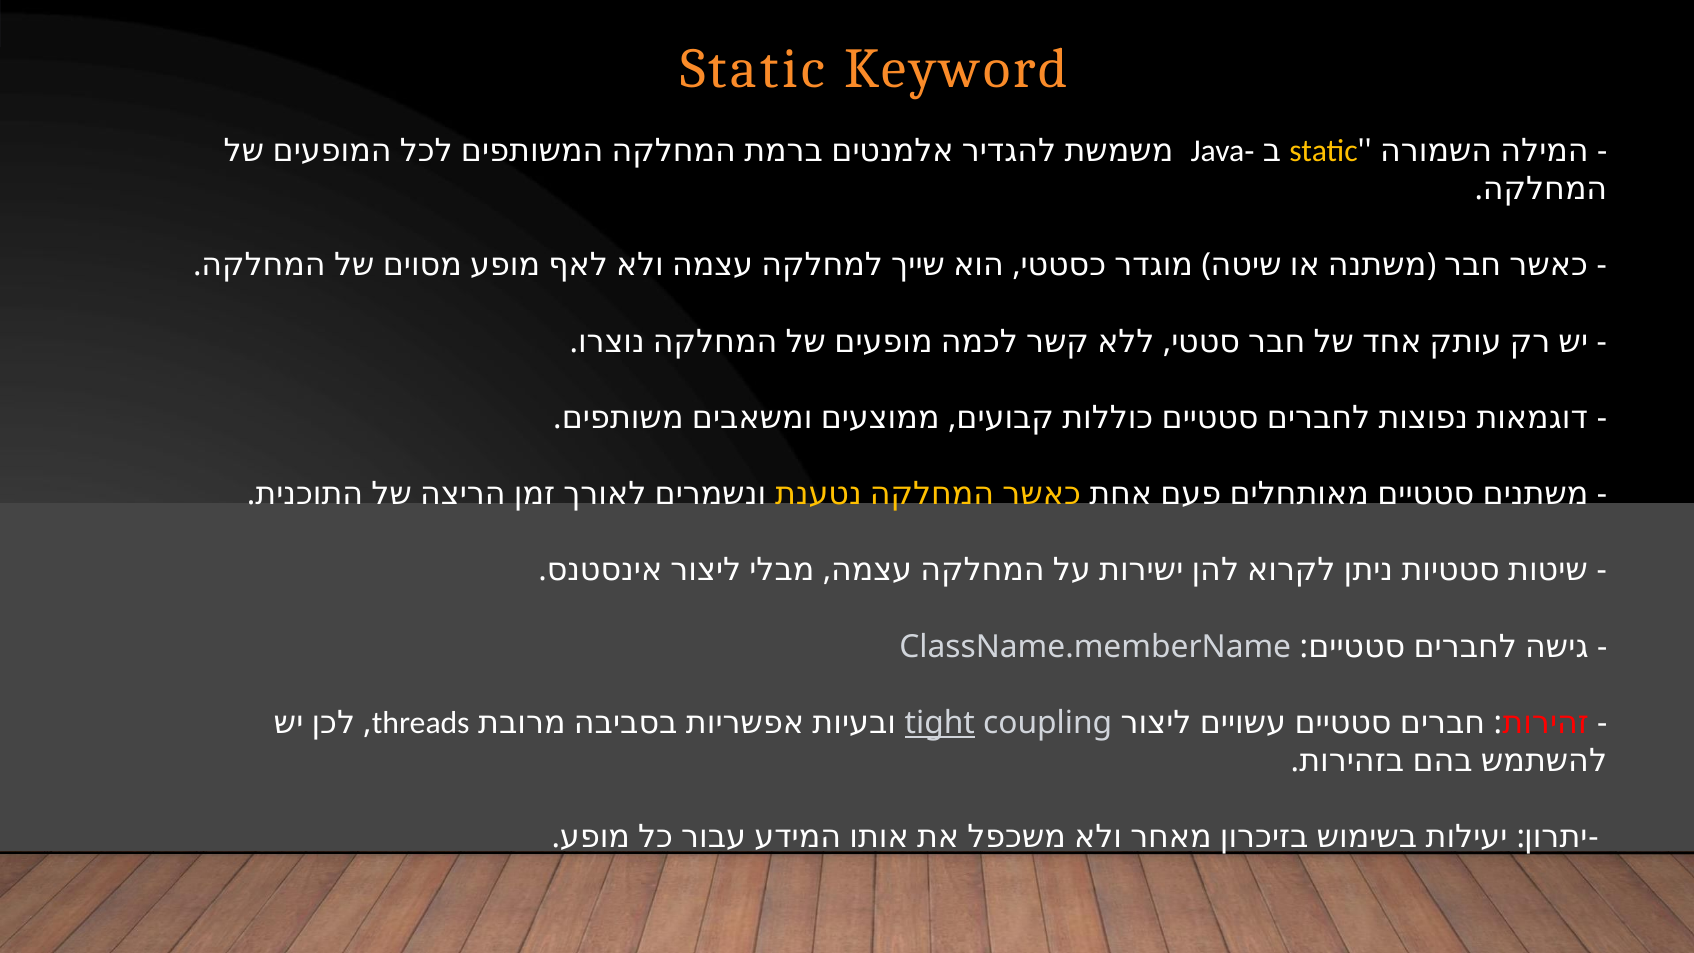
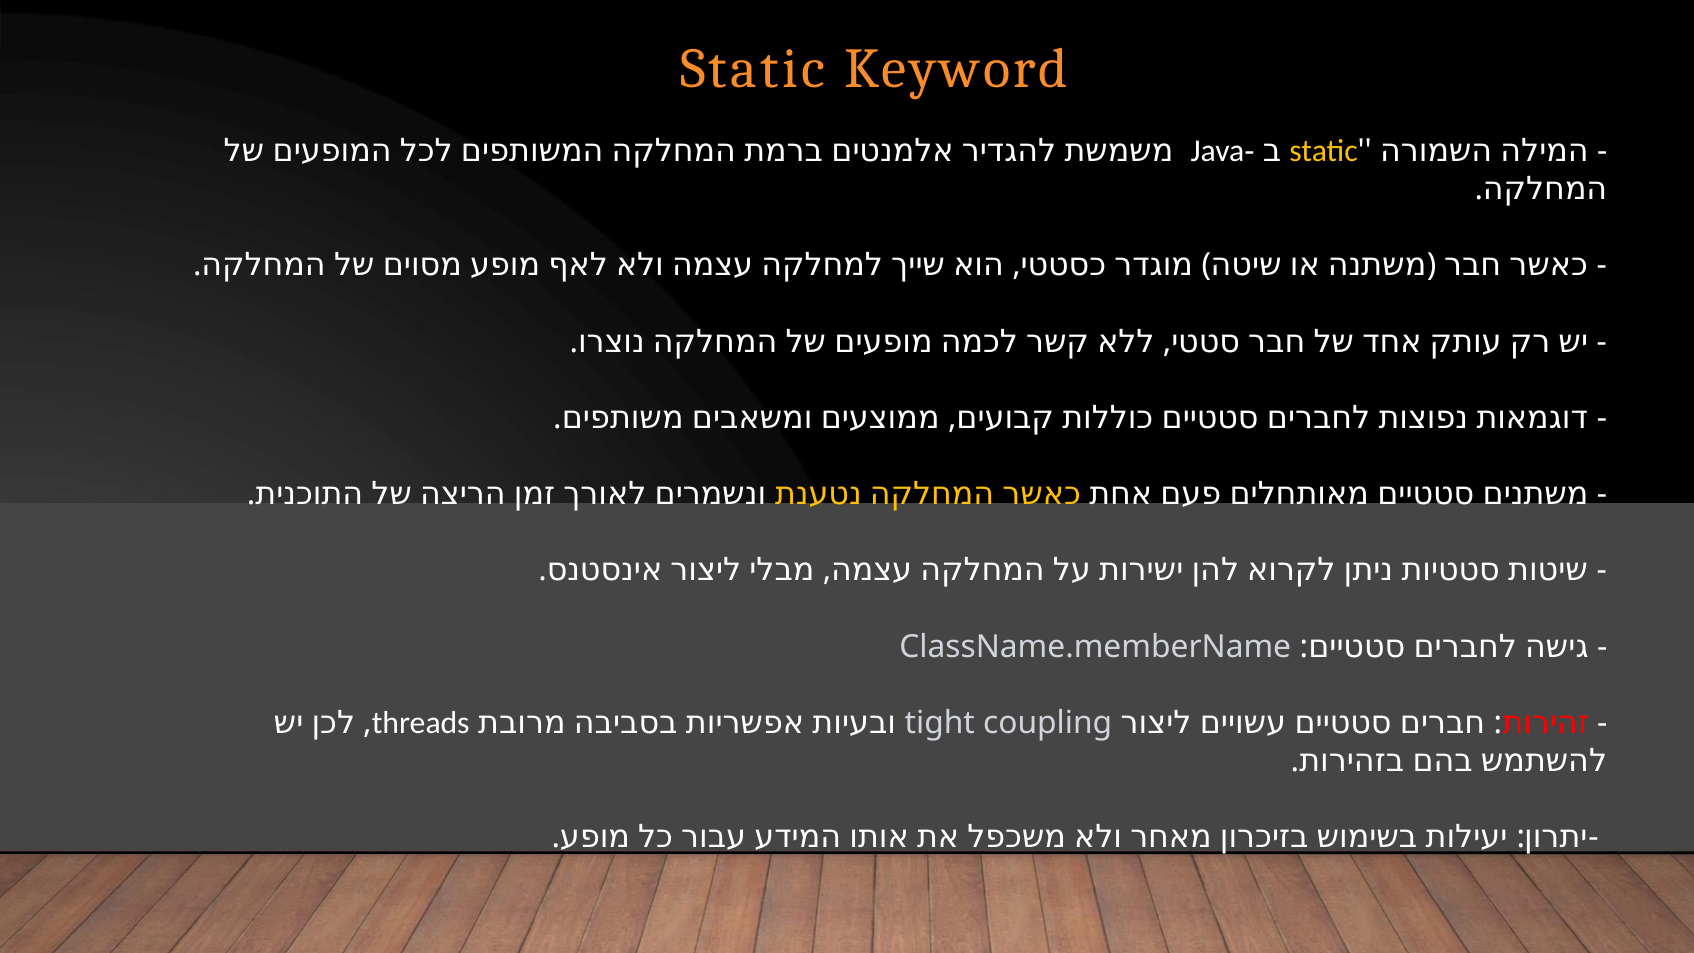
tight underline: present -> none
